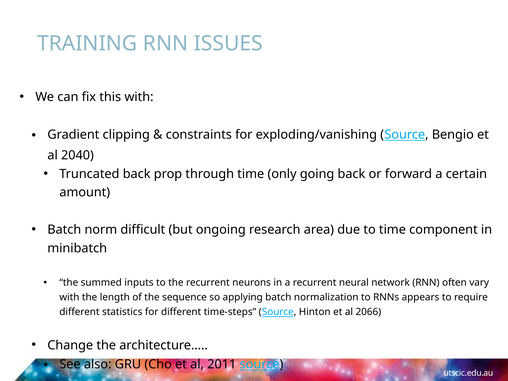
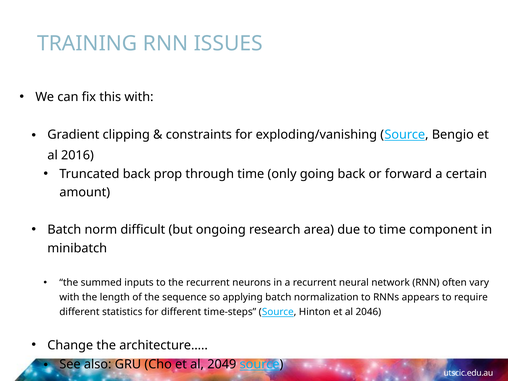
2040: 2040 -> 2016
2066: 2066 -> 2046
2011: 2011 -> 2049
